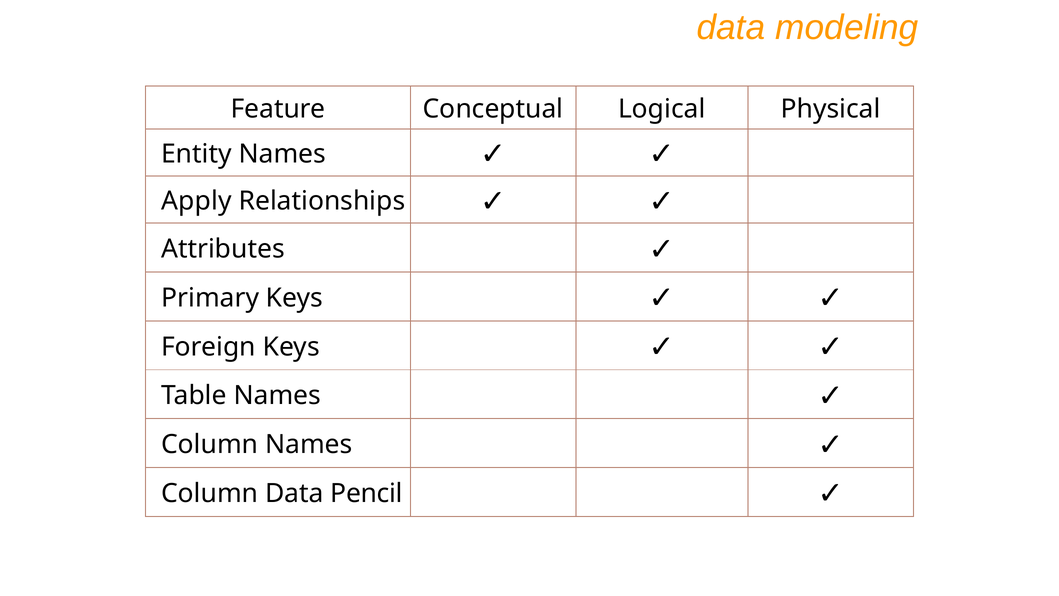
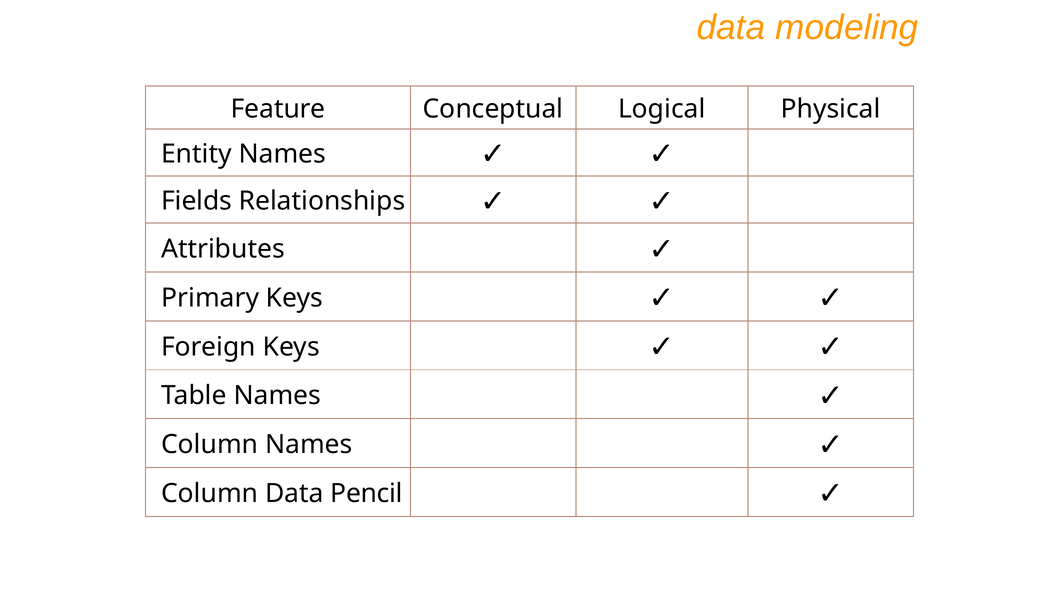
Apply: Apply -> Fields
